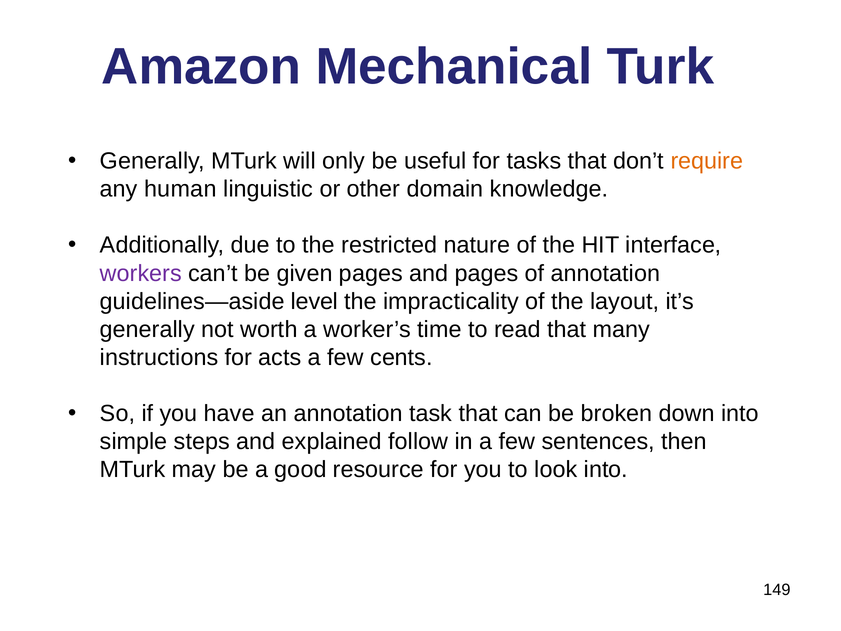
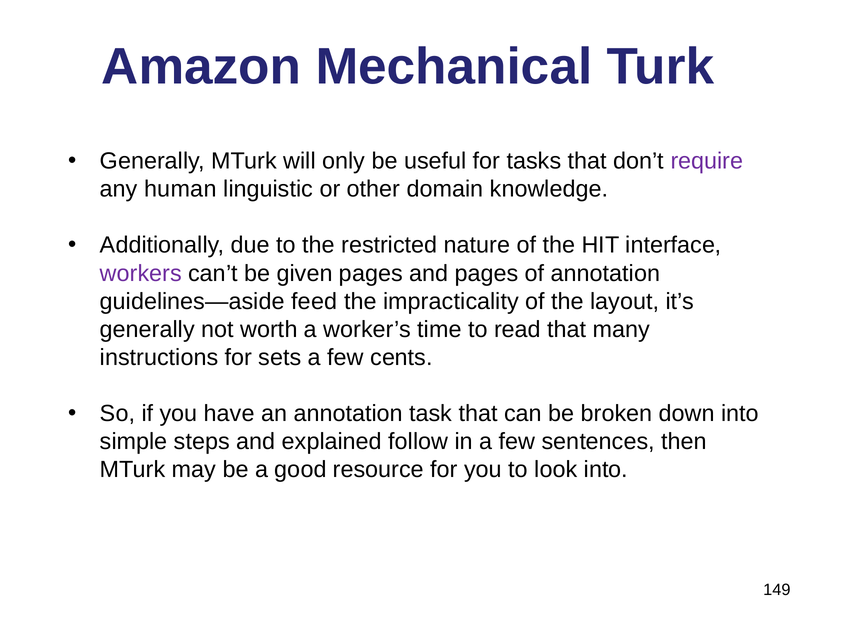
require colour: orange -> purple
level: level -> feed
acts: acts -> sets
